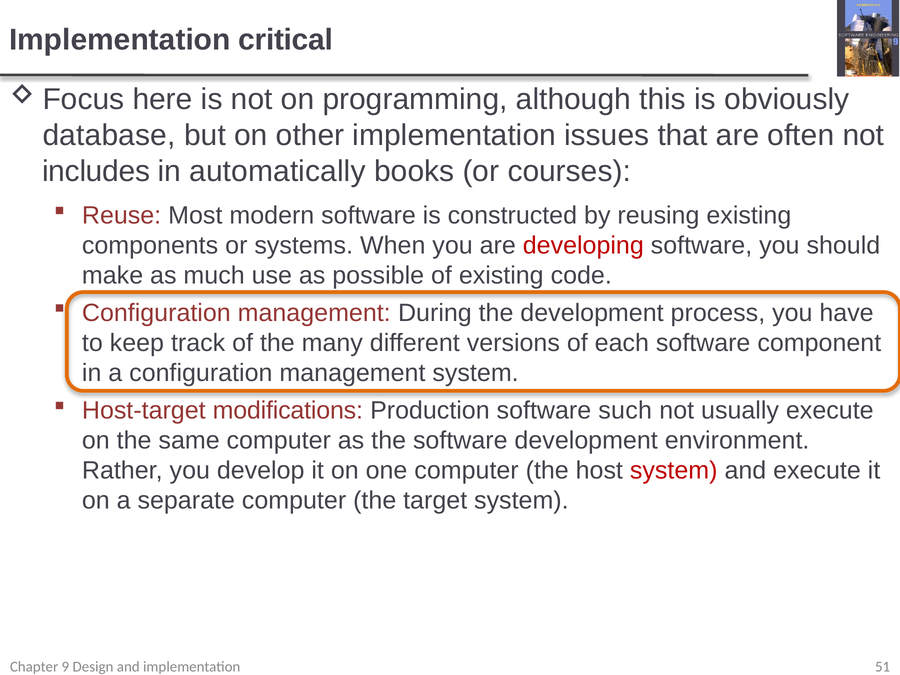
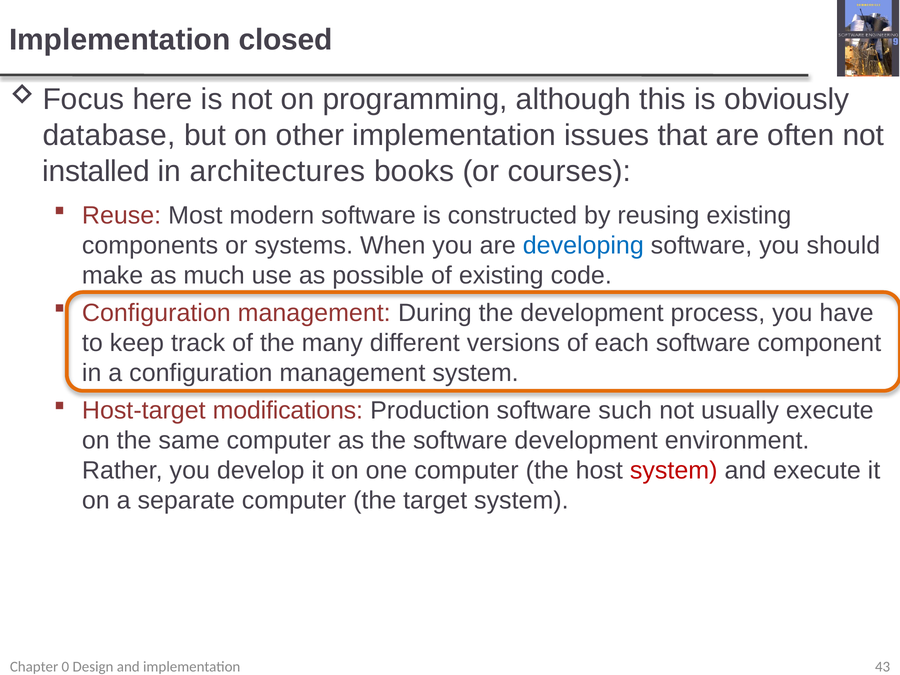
critical: critical -> closed
includes: includes -> installed
automatically: automatically -> architectures
developing colour: red -> blue
9: 9 -> 0
51: 51 -> 43
